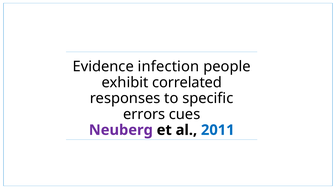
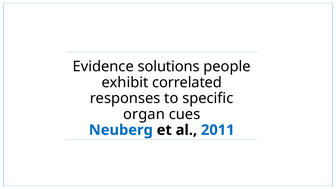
infection: infection -> solutions
errors: errors -> organ
Neuberg colour: purple -> blue
